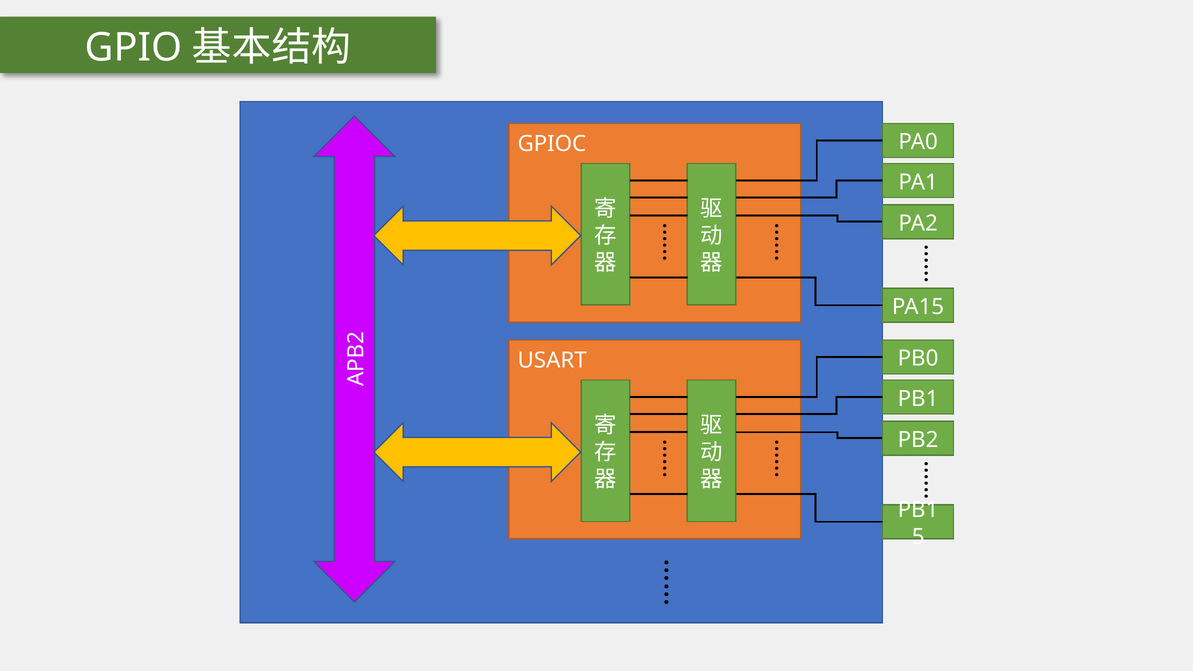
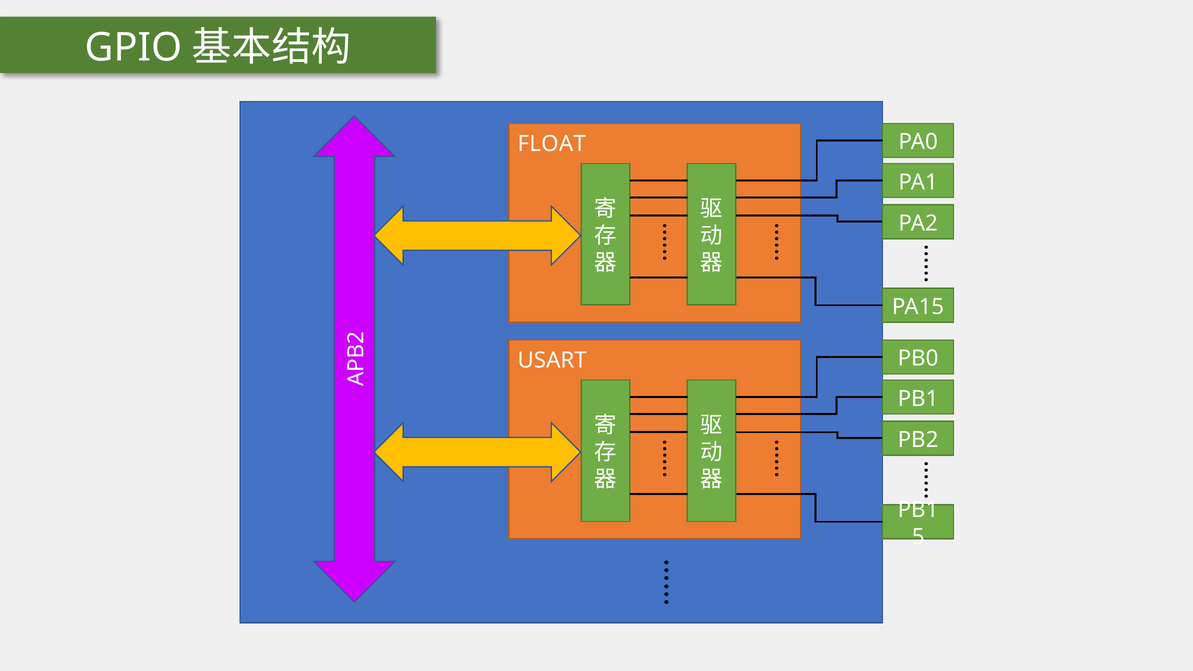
GPIOC: GPIOC -> FLOAT
